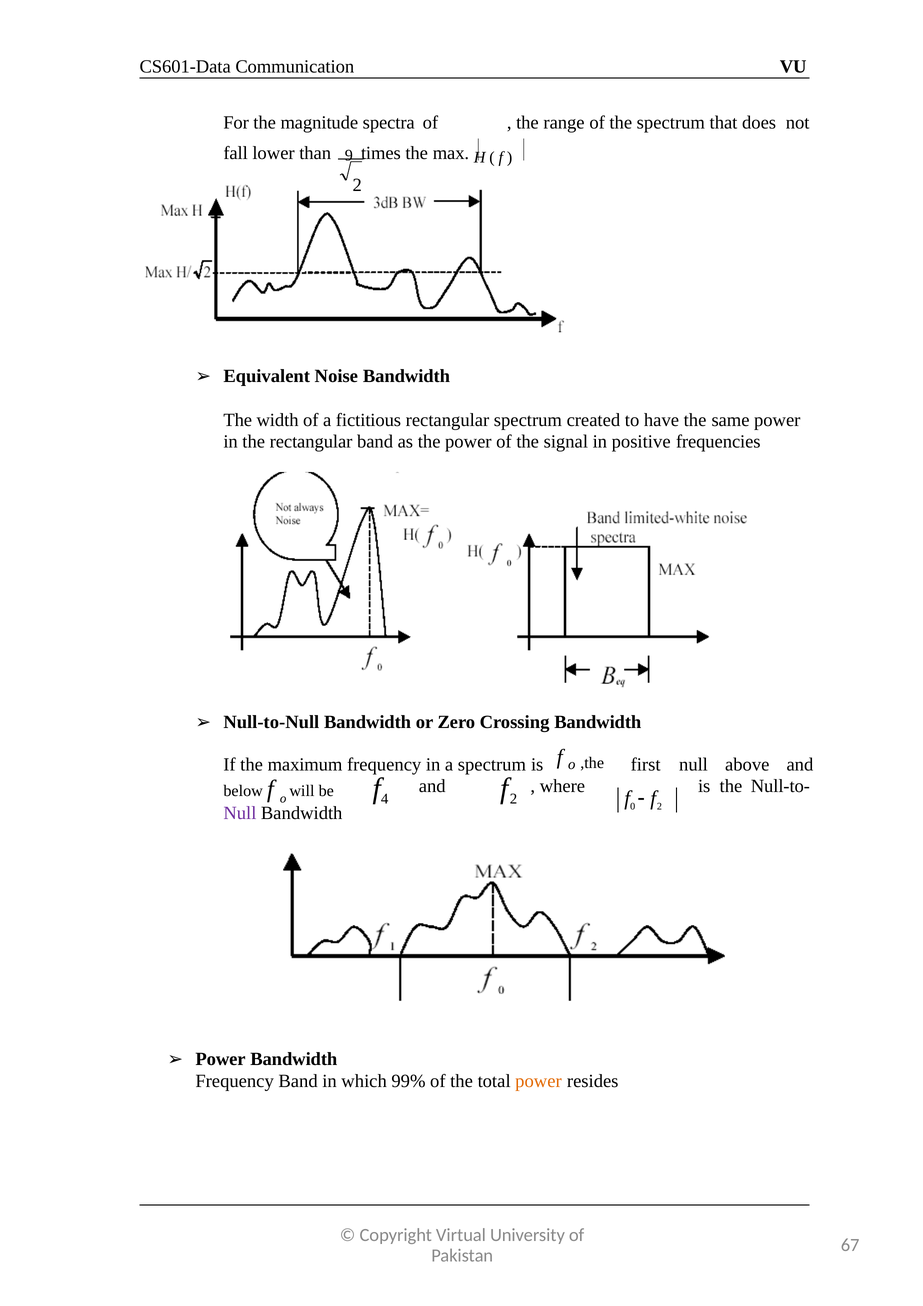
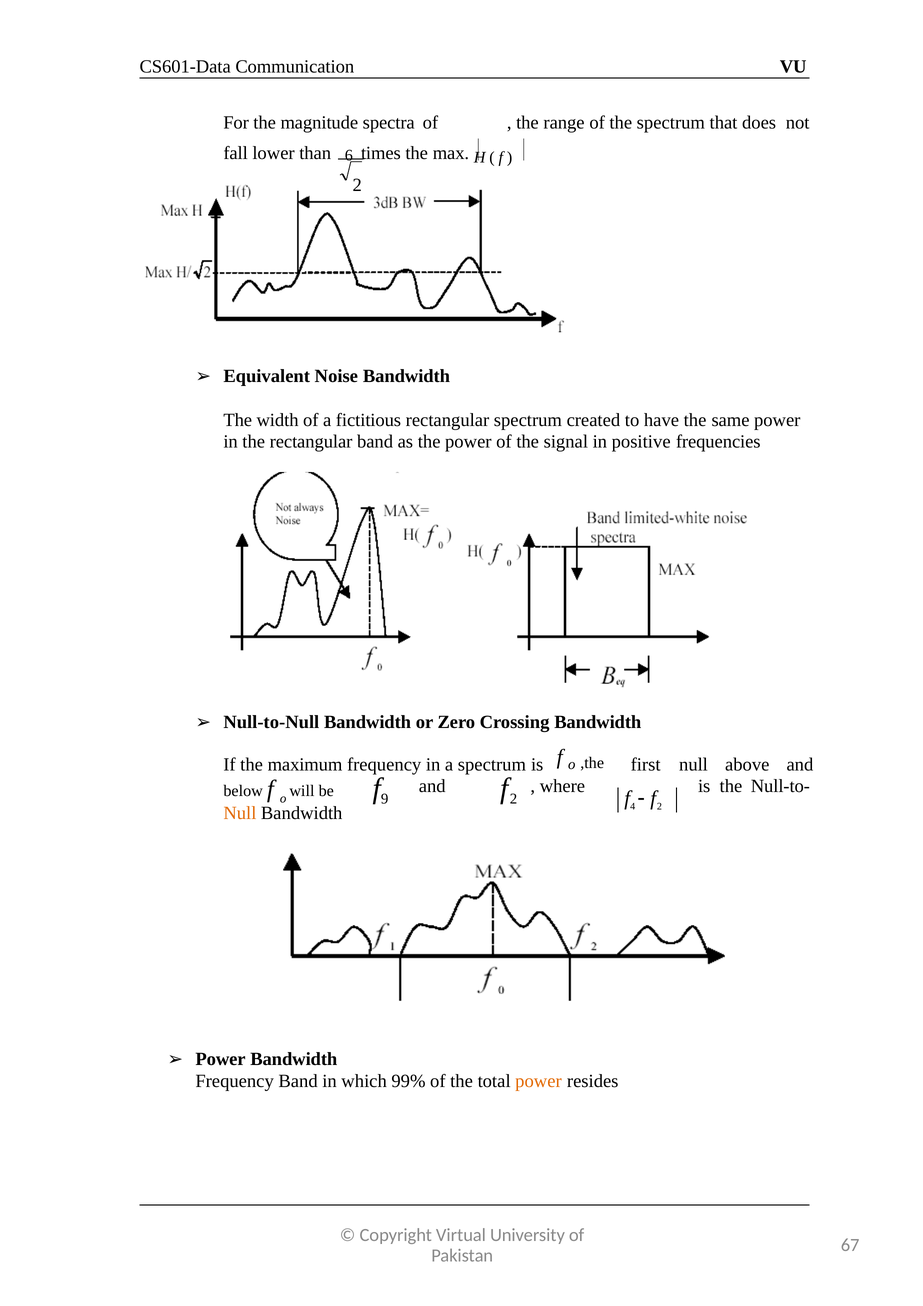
9: 9 -> 6
4: 4 -> 9
0: 0 -> 4
Null at (240, 813) colour: purple -> orange
